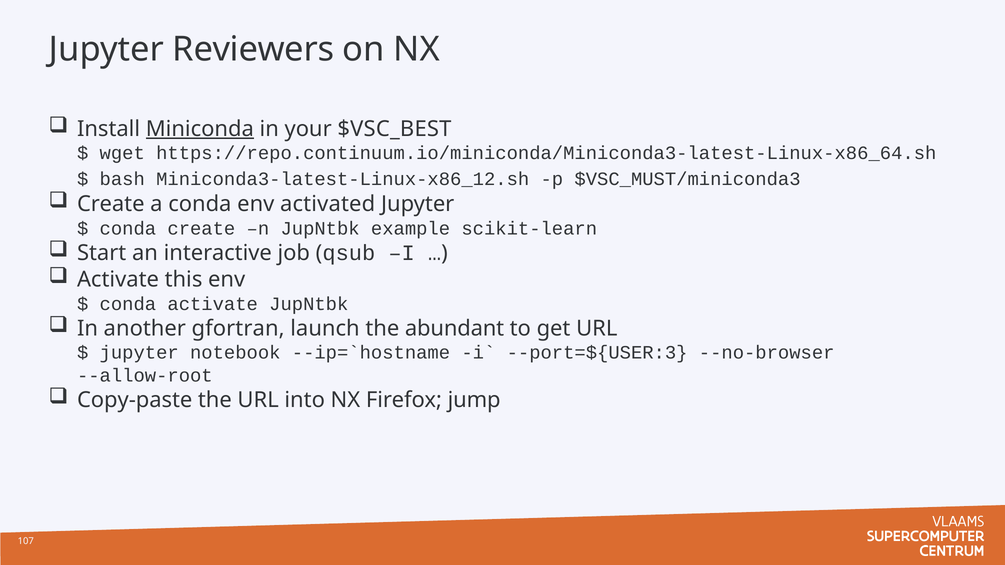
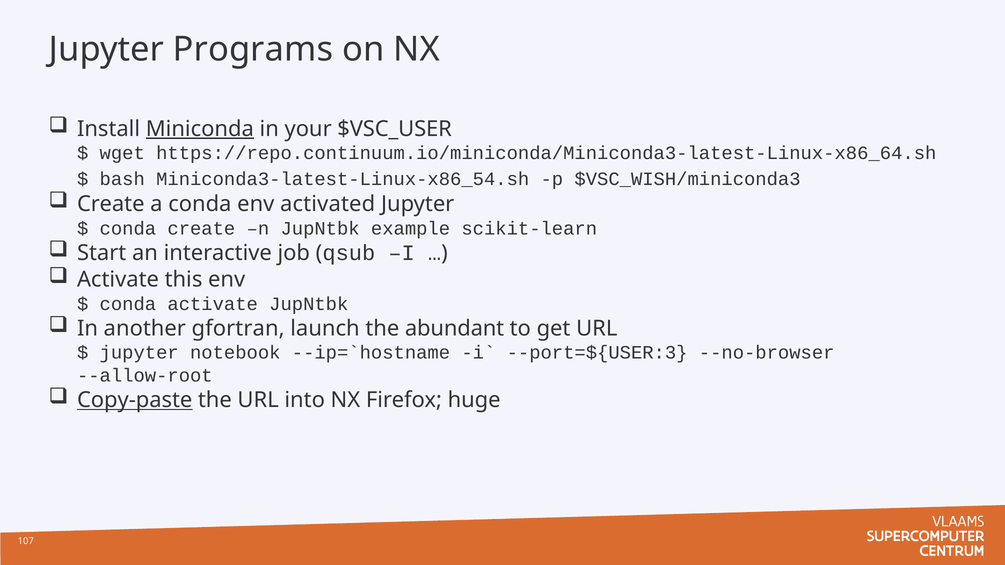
Reviewers: Reviewers -> Programs
$VSC_BEST: $VSC_BEST -> $VSC_USER
Miniconda3-latest-Linux-x86_12.sh: Miniconda3-latest-Linux-x86_12.sh -> Miniconda3-latest-Linux-x86_54.sh
$VSC_MUST/miniconda3: $VSC_MUST/miniconda3 -> $VSC_WISH/miniconda3
Copy-paste underline: none -> present
jump: jump -> huge
